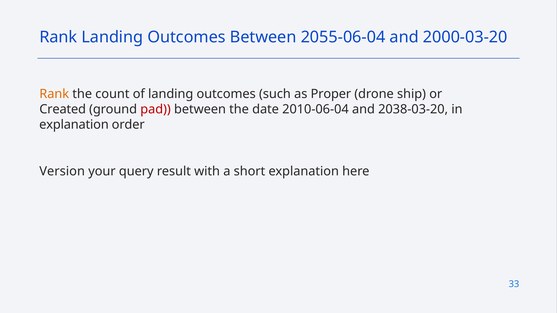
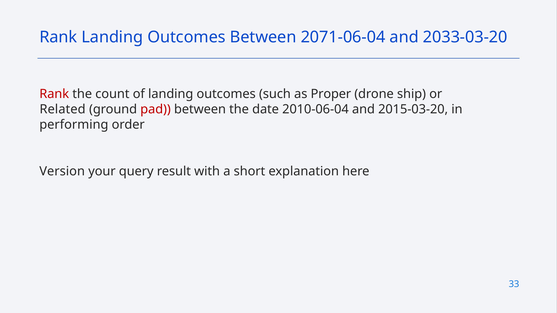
2055-06-04: 2055-06-04 -> 2071-06-04
2000-03-20: 2000-03-20 -> 2033-03-20
Rank at (54, 94) colour: orange -> red
Created: Created -> Related
2038-03-20: 2038-03-20 -> 2015-03-20
explanation at (74, 125): explanation -> performing
